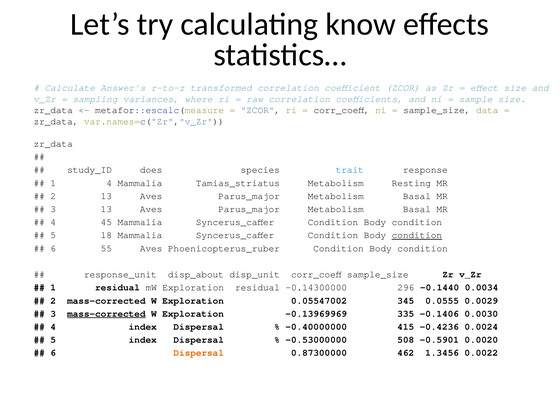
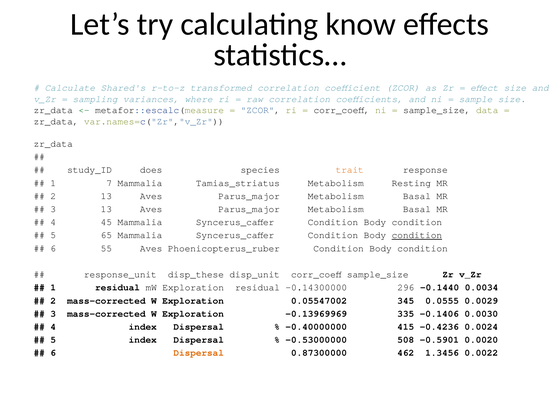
Answer's: Answer's -> Shared's
trait colour: blue -> orange
1 4: 4 -> 7
18: 18 -> 65
disp_about: disp_about -> disp_these
mass-corrected at (106, 314) underline: present -> none
